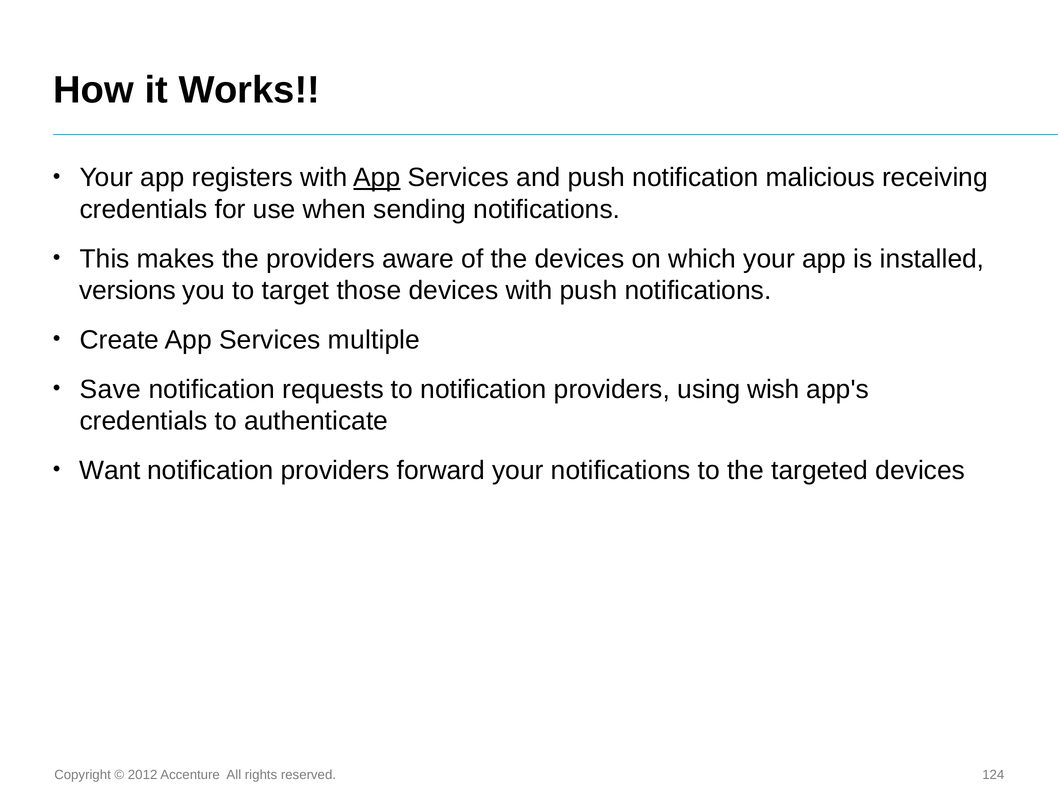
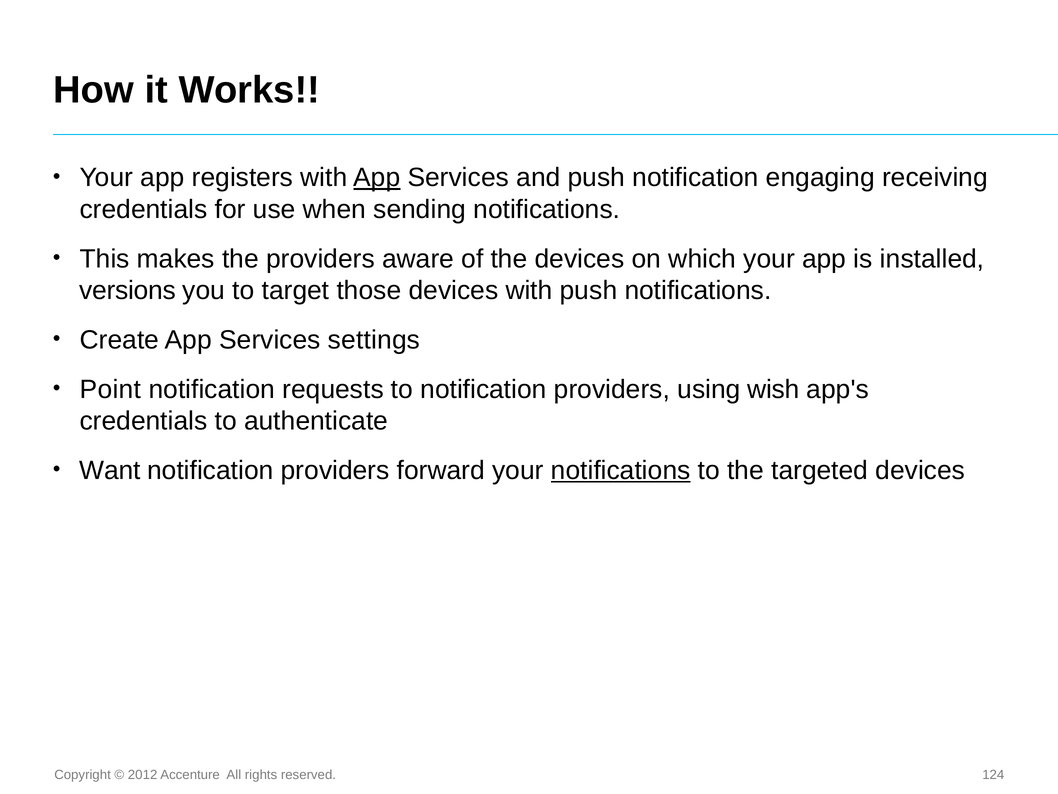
malicious: malicious -> engaging
multiple: multiple -> settings
Save: Save -> Point
notifications at (621, 470) underline: none -> present
